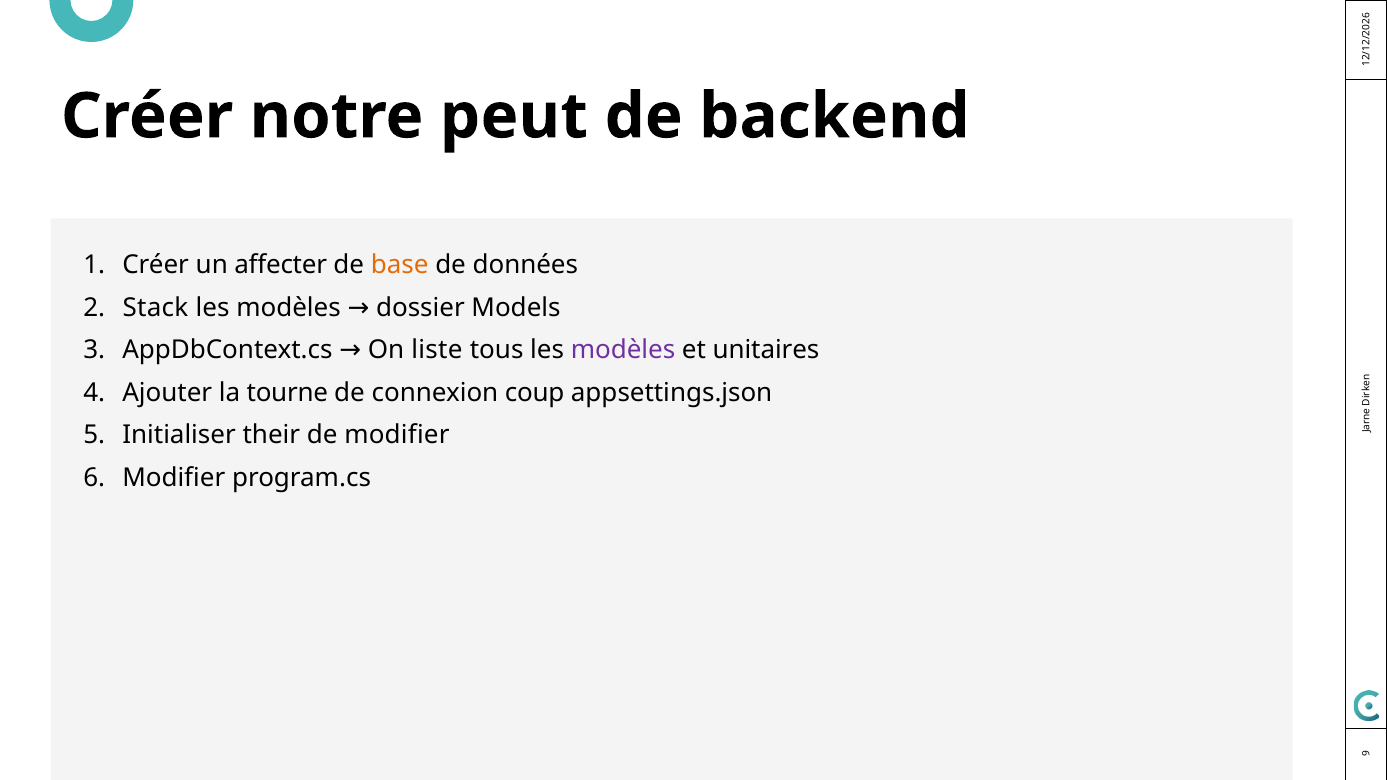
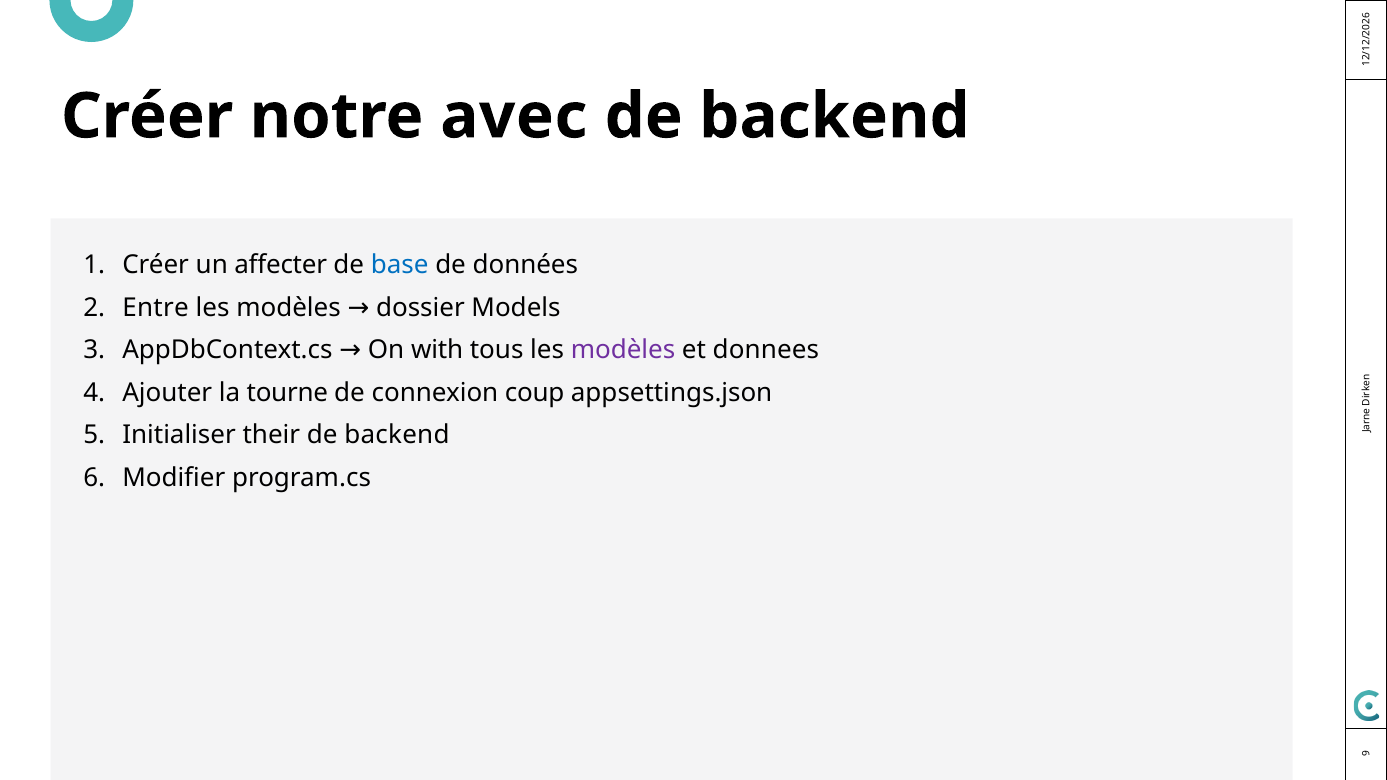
peut: peut -> avec
base colour: orange -> blue
Stack: Stack -> Entre
liste: liste -> with
unitaires: unitaires -> donnees
modifier at (397, 435): modifier -> backend
